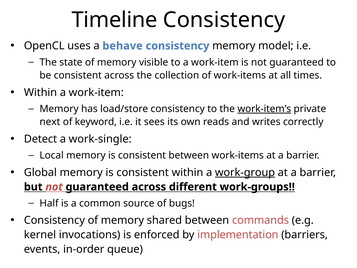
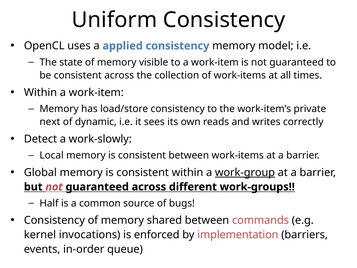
Timeline: Timeline -> Uniform
behave: behave -> applied
work-item’s underline: present -> none
keyword: keyword -> dynamic
work-single: work-single -> work-slowly
